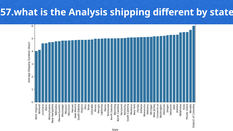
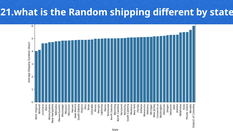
57.what: 57.what -> 21.what
Analysis: Analysis -> Random
